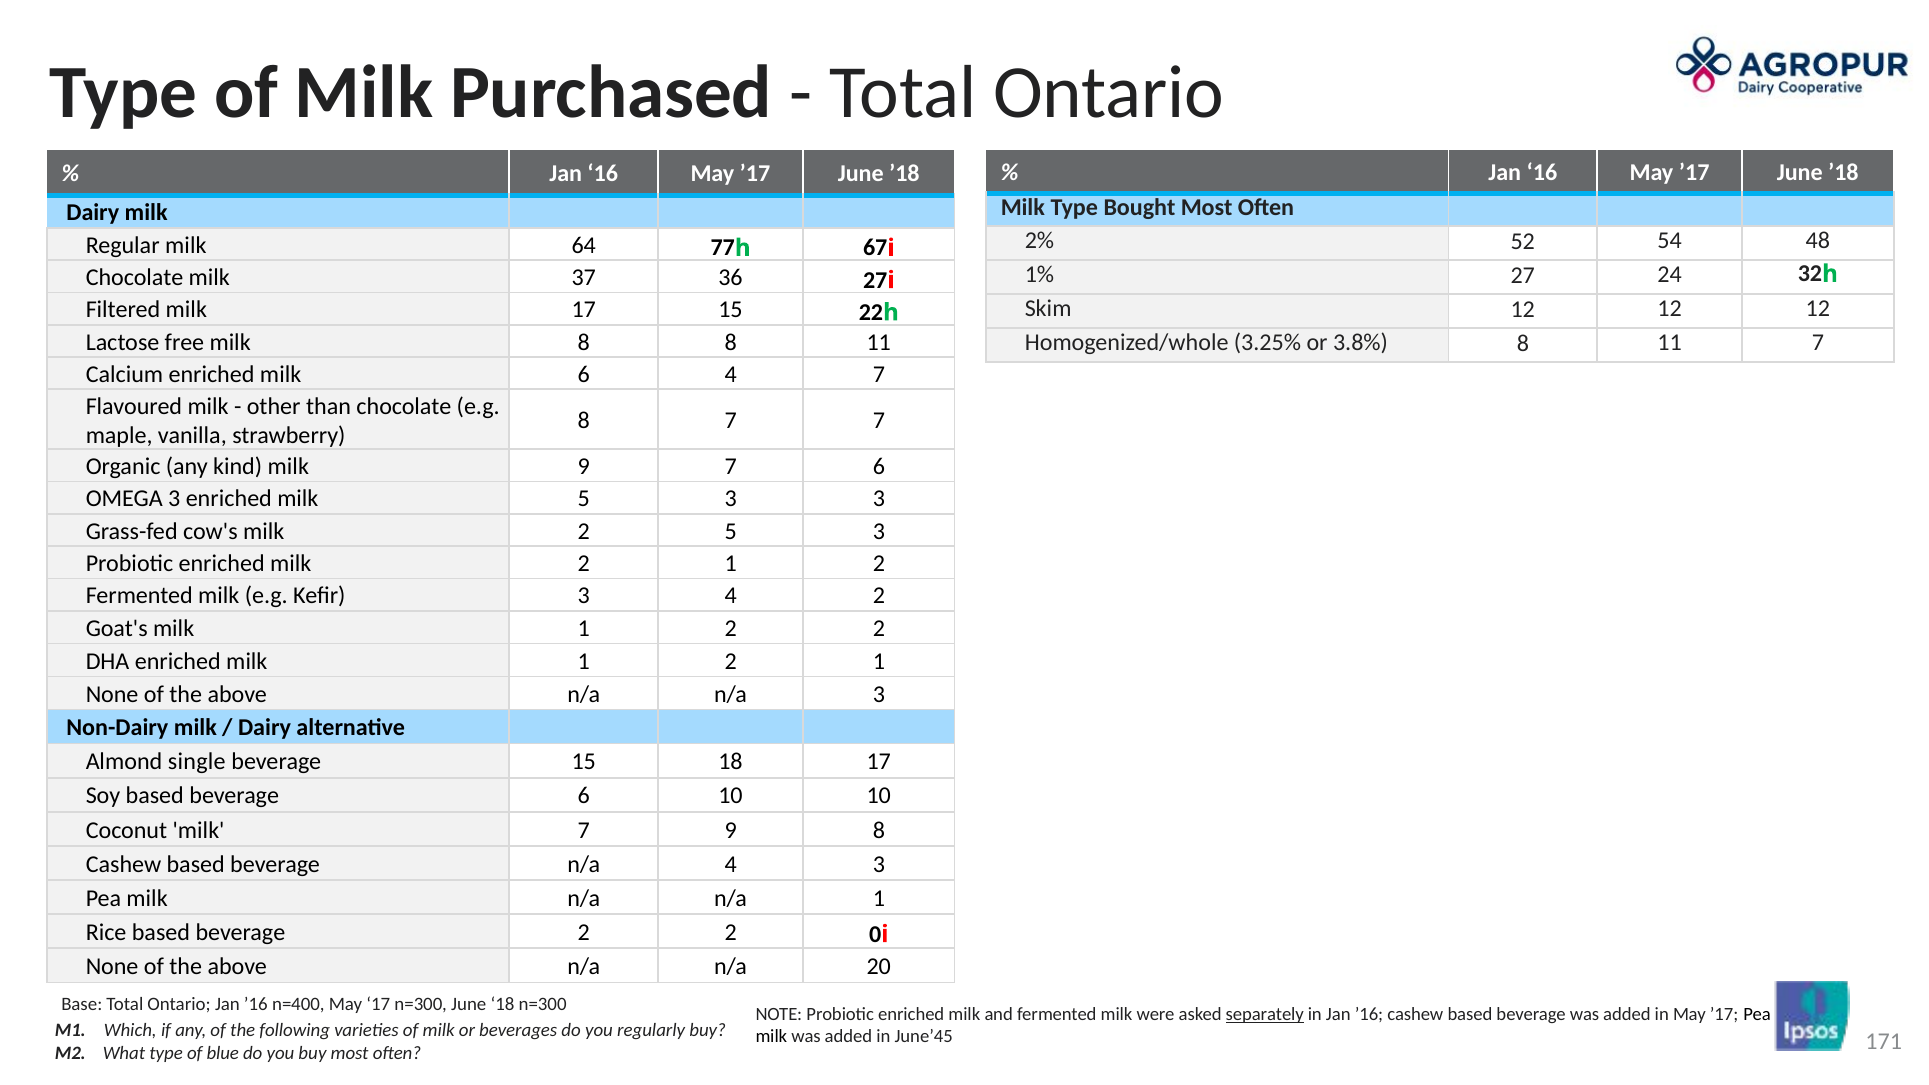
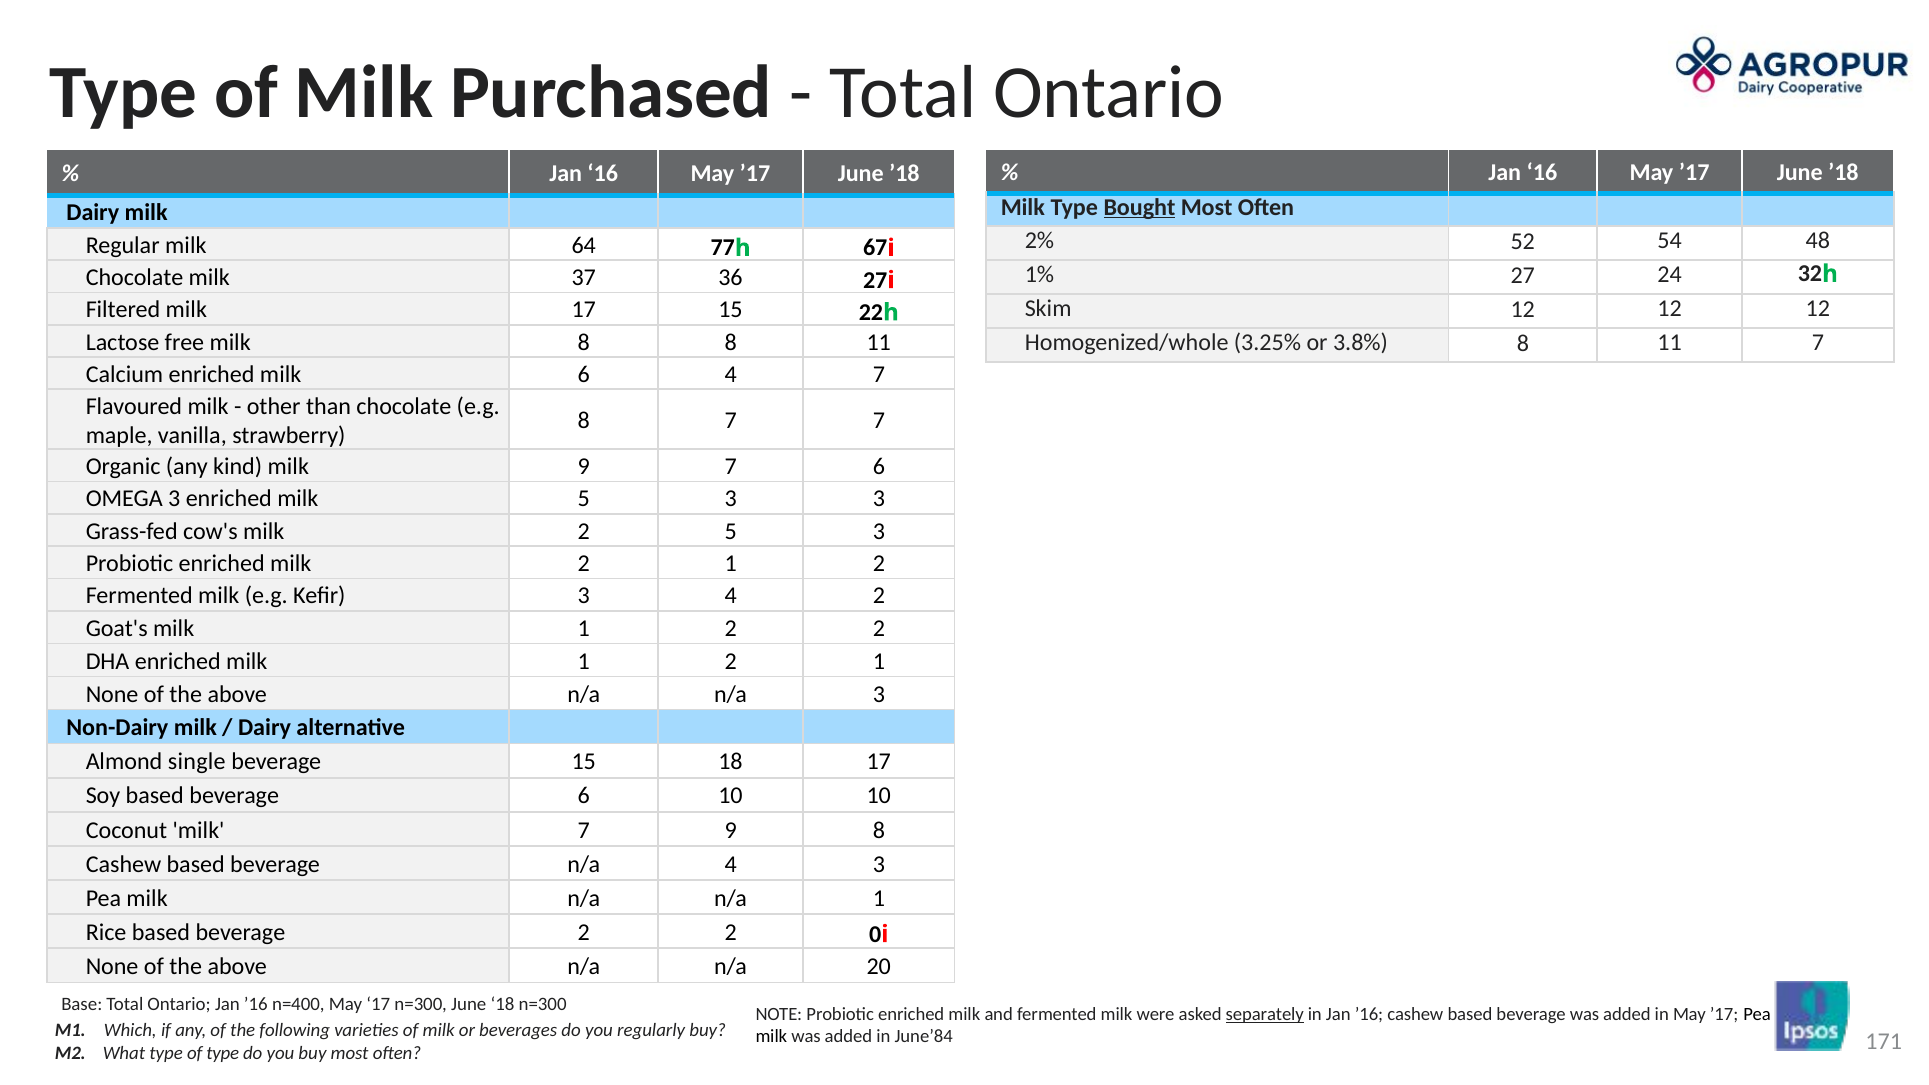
Bought underline: none -> present
June’45: June’45 -> June’84
of blue: blue -> type
